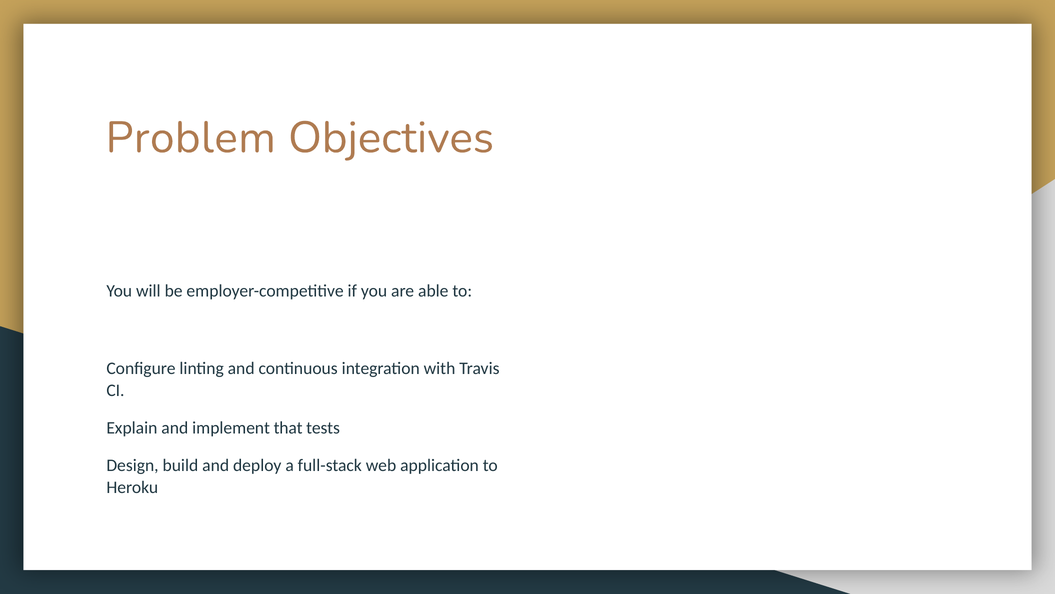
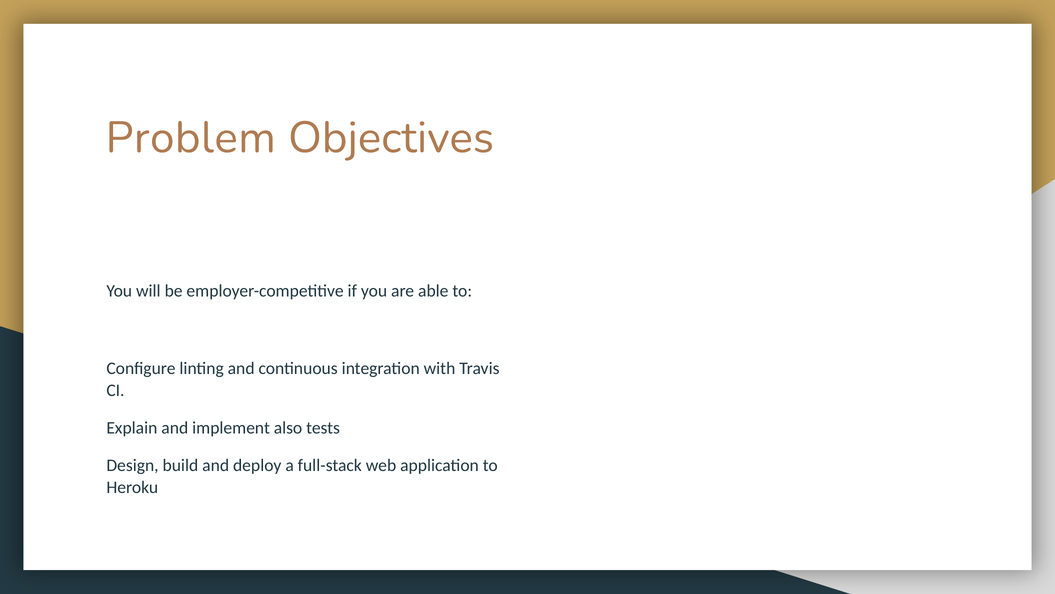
that: that -> also
